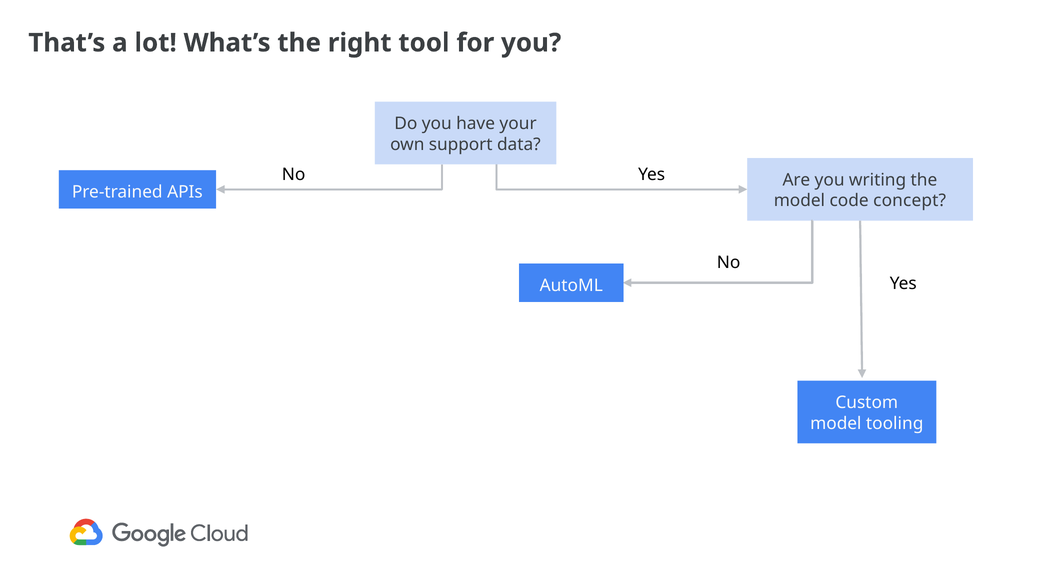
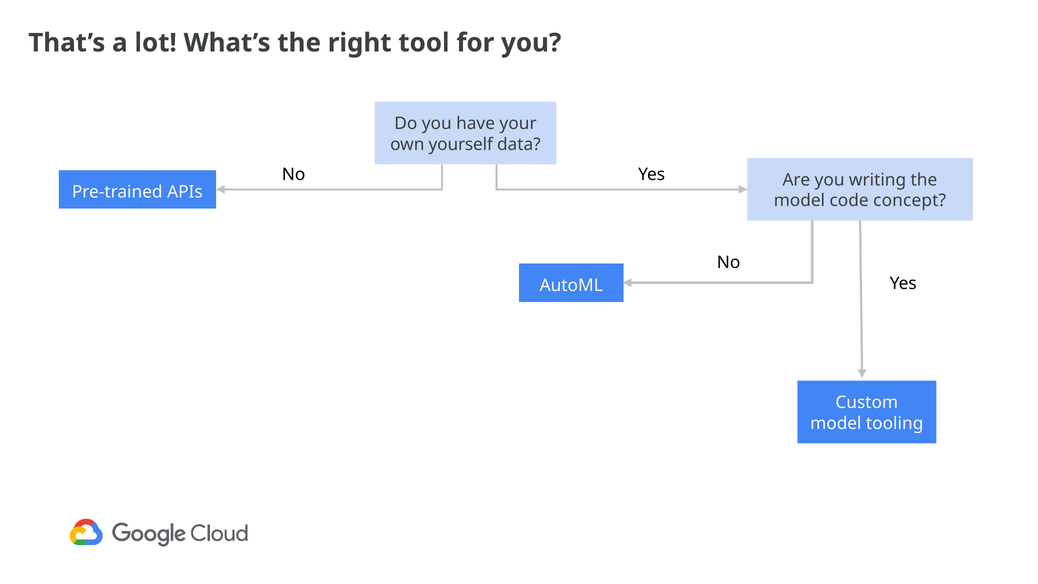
support: support -> yourself
